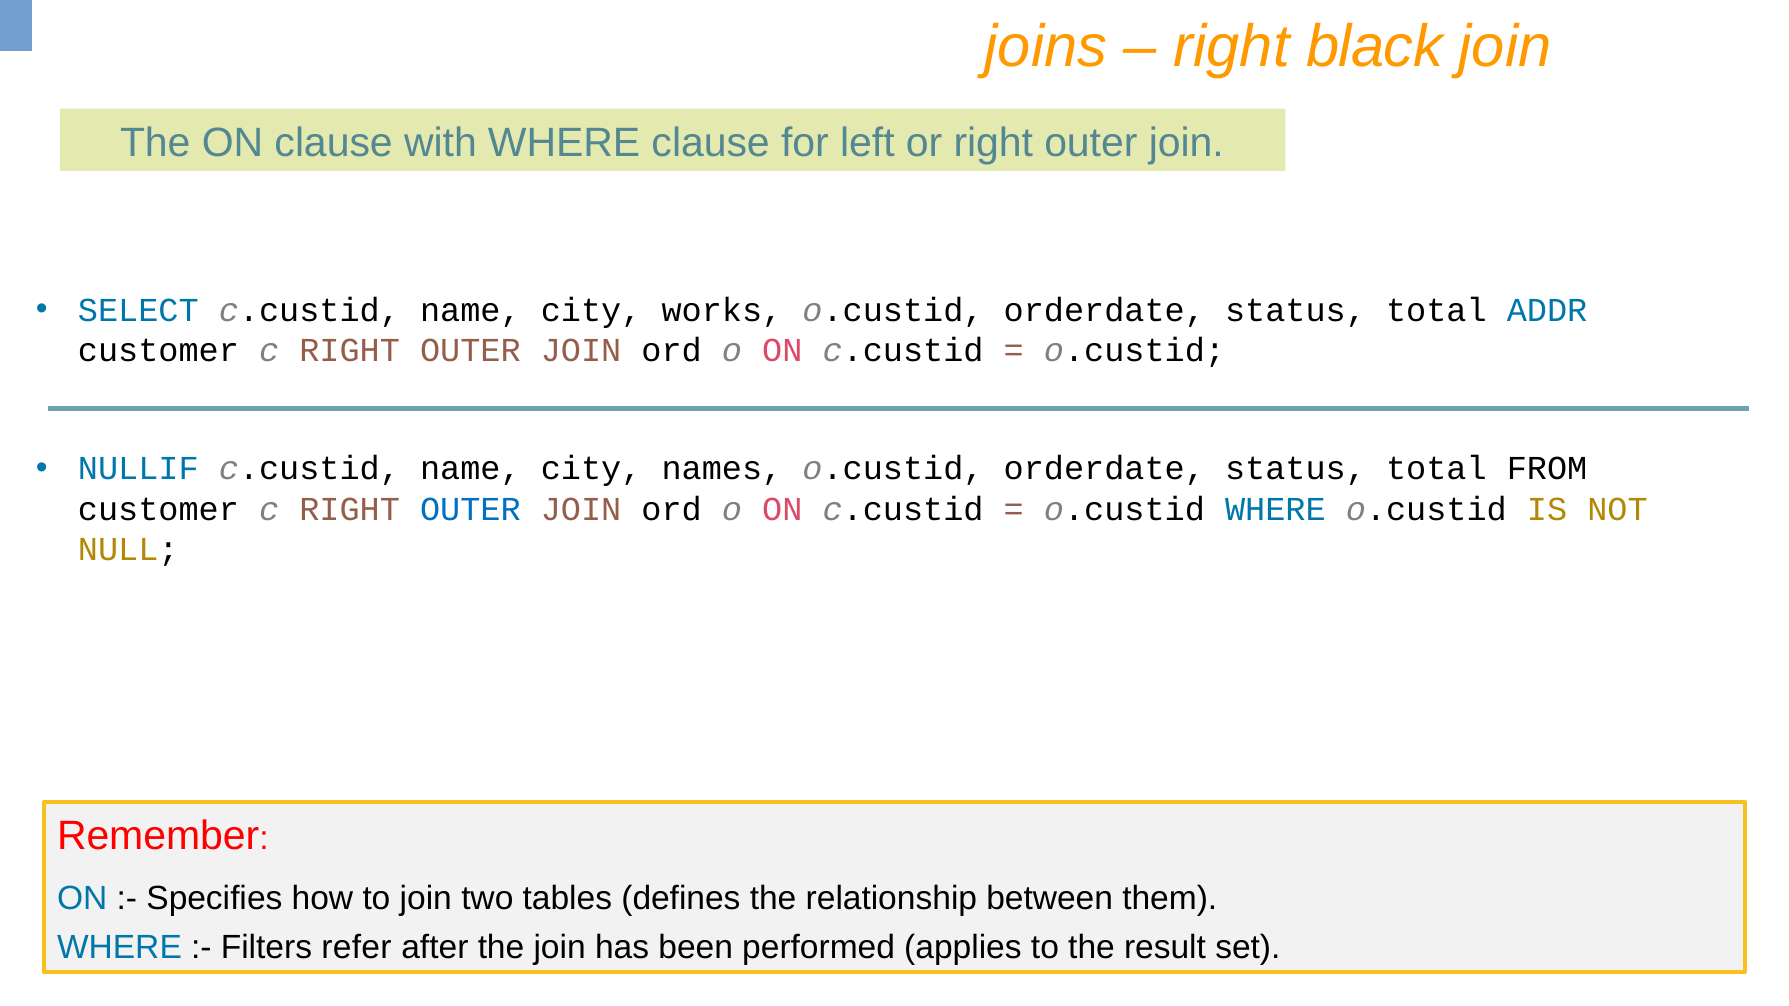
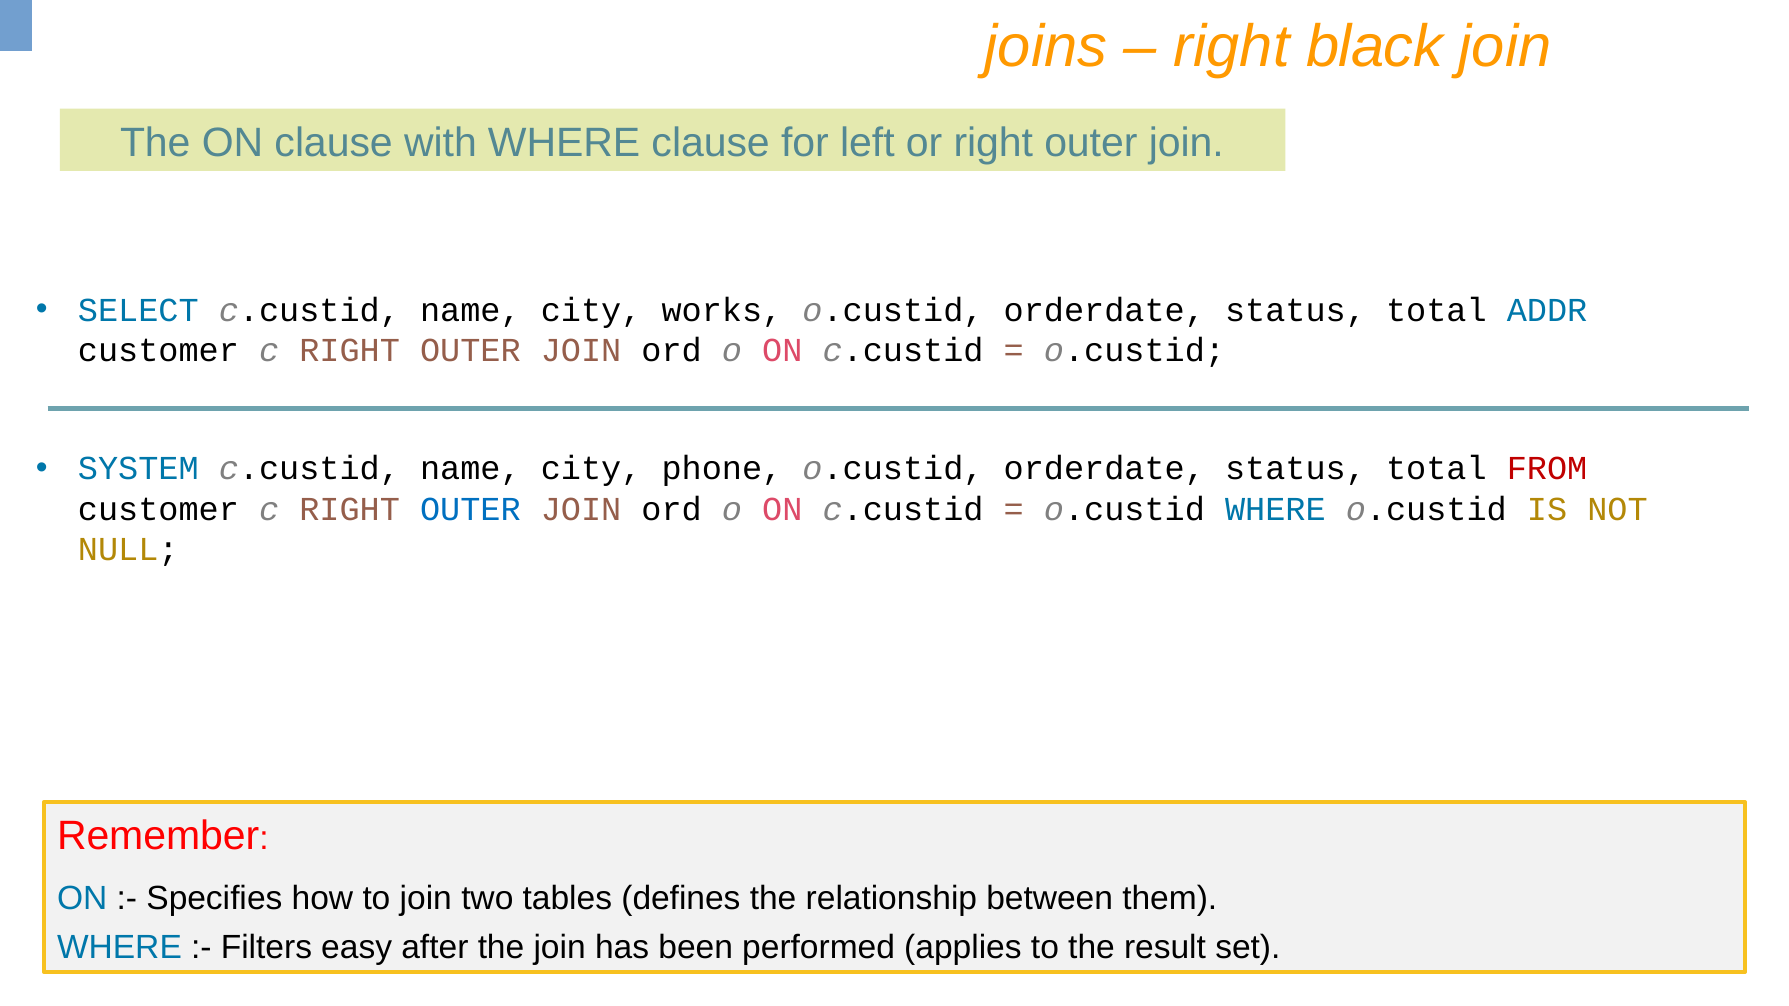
NULLIF: NULLIF -> SYSTEM
names: names -> phone
FROM colour: black -> red
refer: refer -> easy
